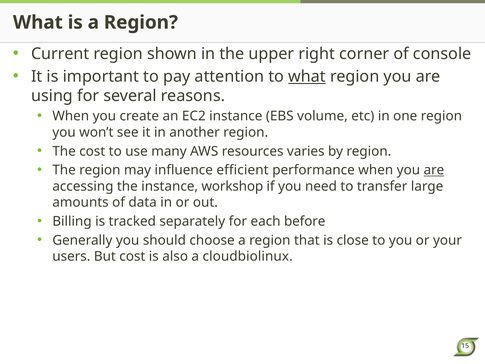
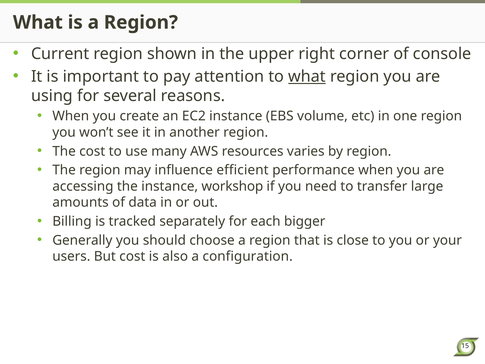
are at (434, 170) underline: present -> none
before: before -> bigger
cloudbiolinux: cloudbiolinux -> configuration
